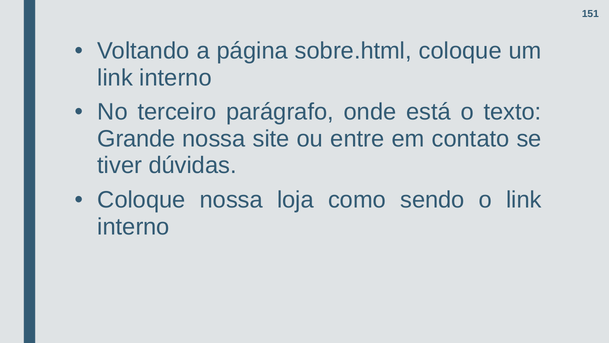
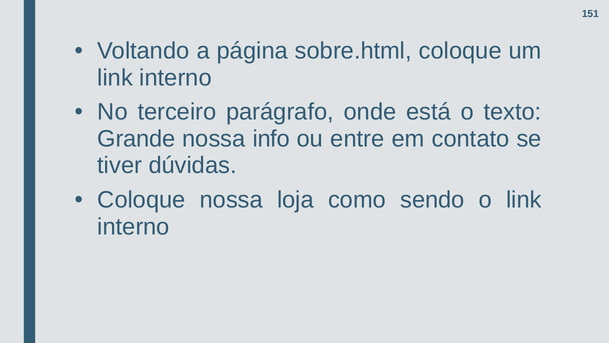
site: site -> info
